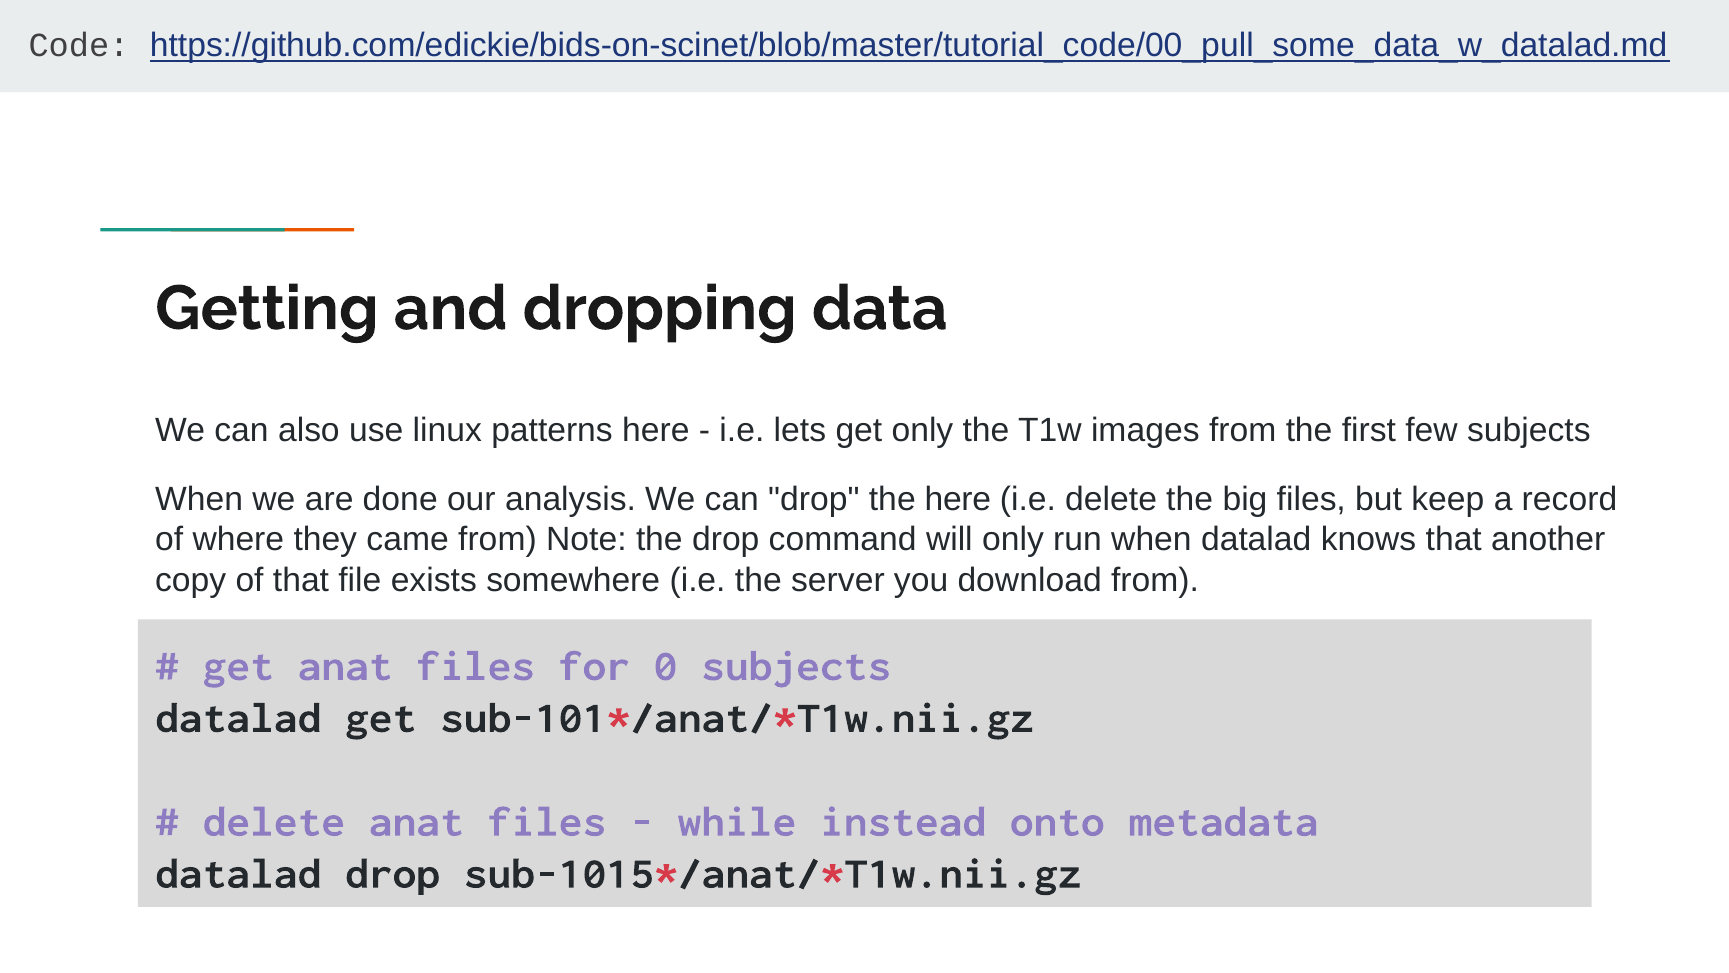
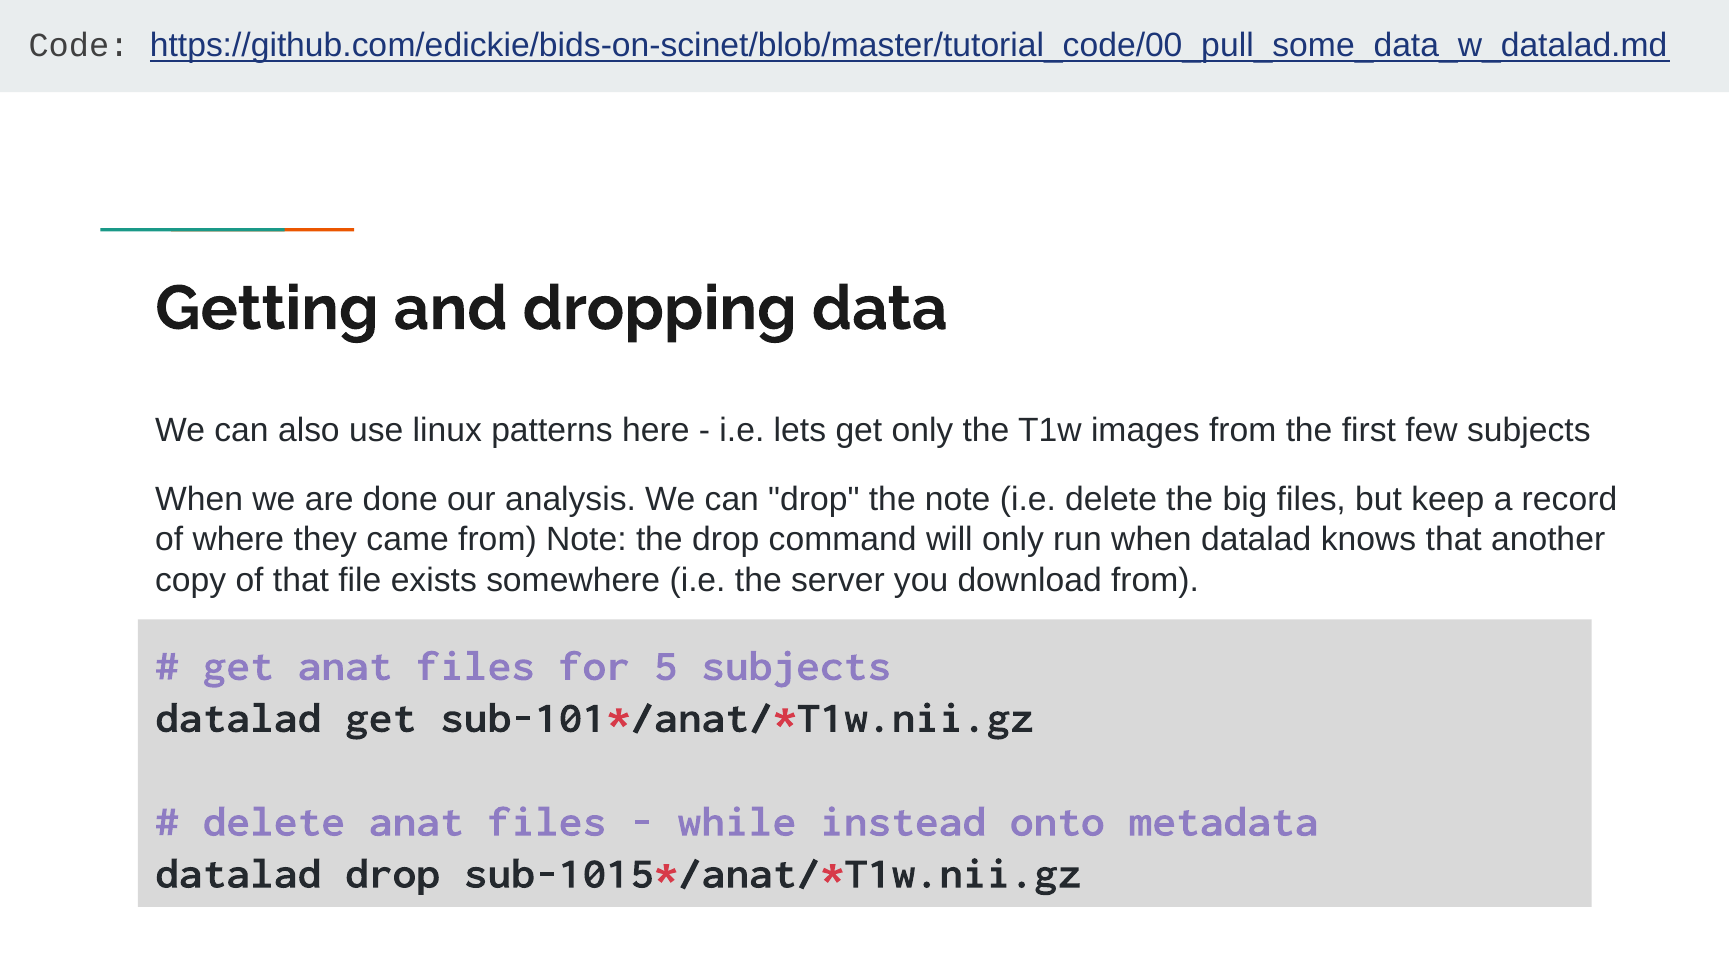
the here: here -> note
0: 0 -> 5
